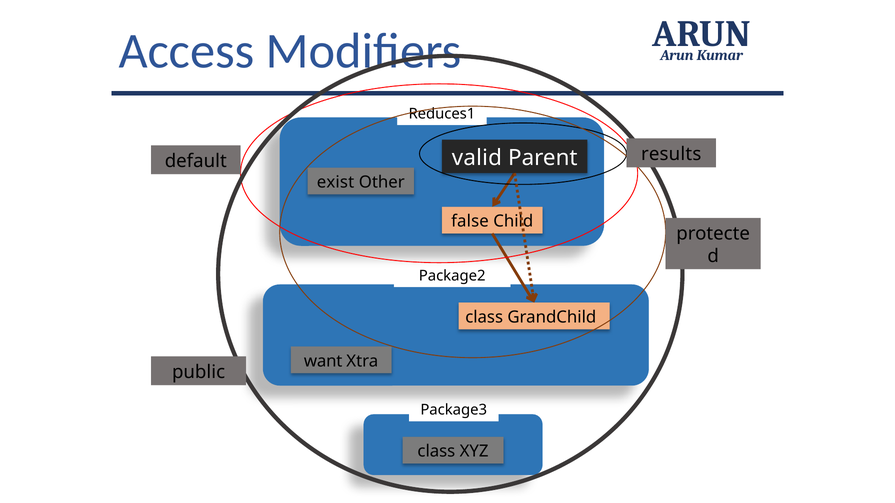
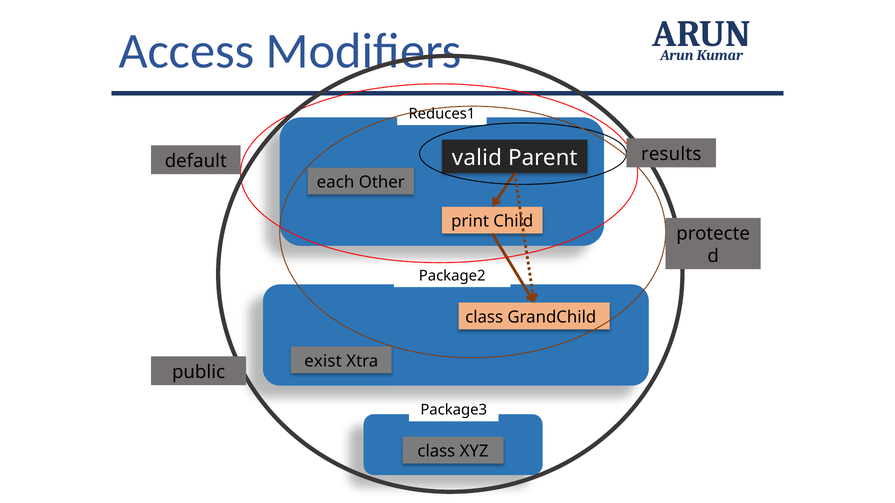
exist: exist -> each
false: false -> print
want: want -> exist
